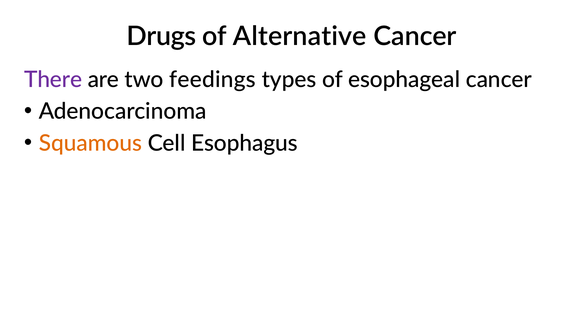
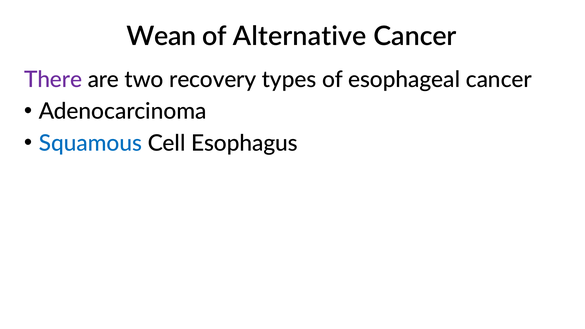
Drugs: Drugs -> Wean
feedings: feedings -> recovery
Squamous colour: orange -> blue
